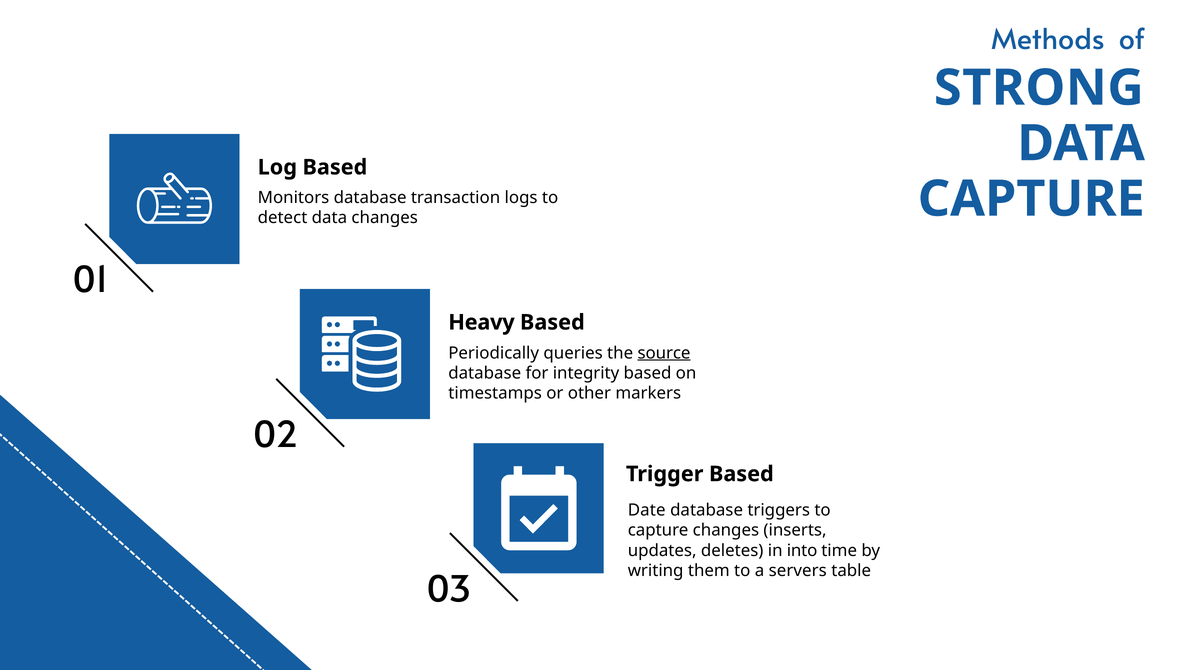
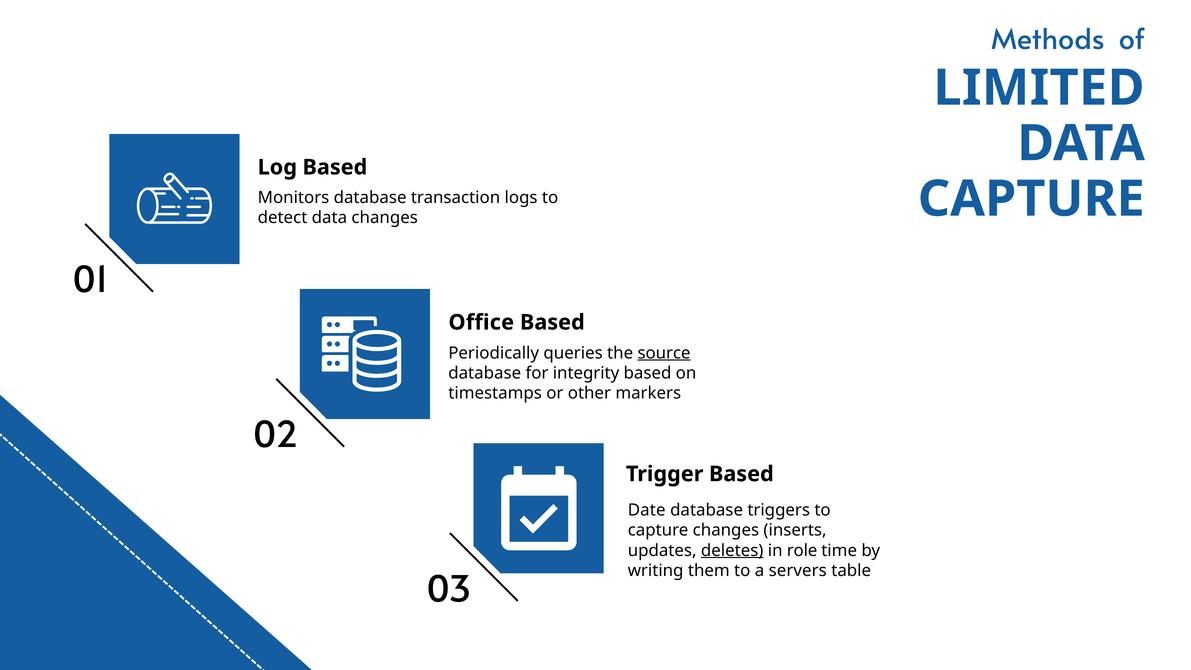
STRONG: STRONG -> LIMITED
Heavy: Heavy -> Office
deletes underline: none -> present
into: into -> role
